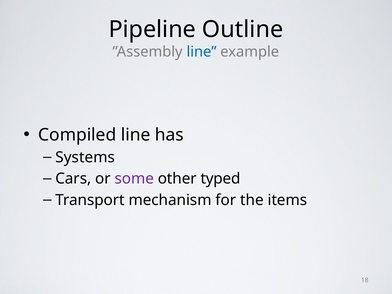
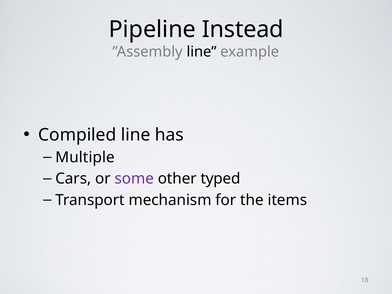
Outline: Outline -> Instead
line at (202, 52) colour: blue -> black
Systems: Systems -> Multiple
